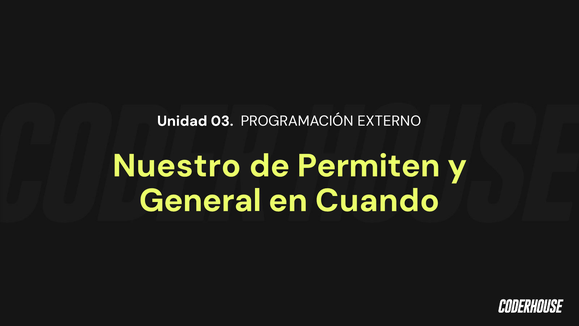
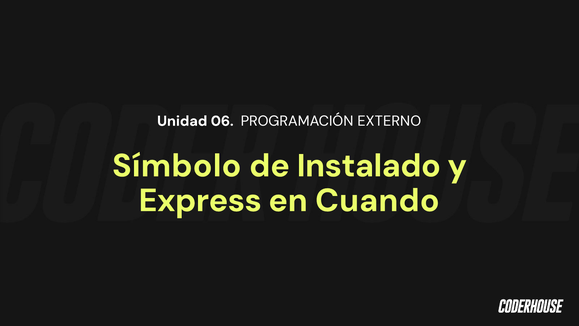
03: 03 -> 06
Nuestro: Nuestro -> Símbolo
Permiten: Permiten -> Instalado
General: General -> Express
